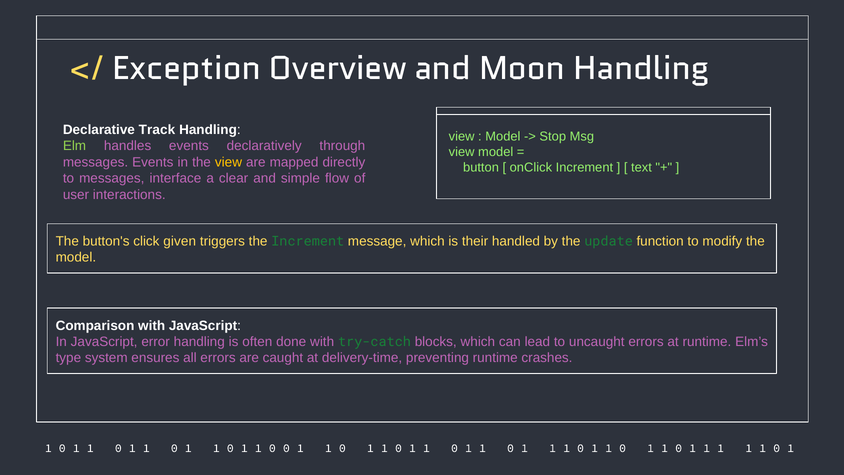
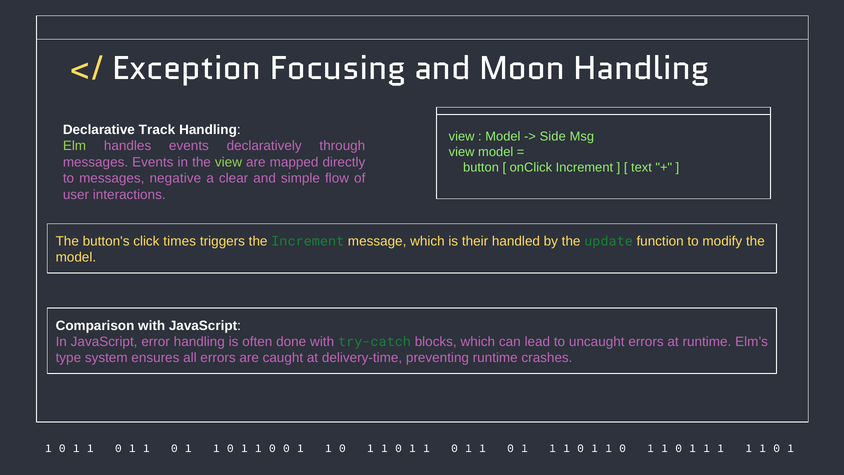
Overview: Overview -> Focusing
Stop: Stop -> Side
view at (228, 162) colour: yellow -> light green
interface: interface -> negative
given: given -> times
